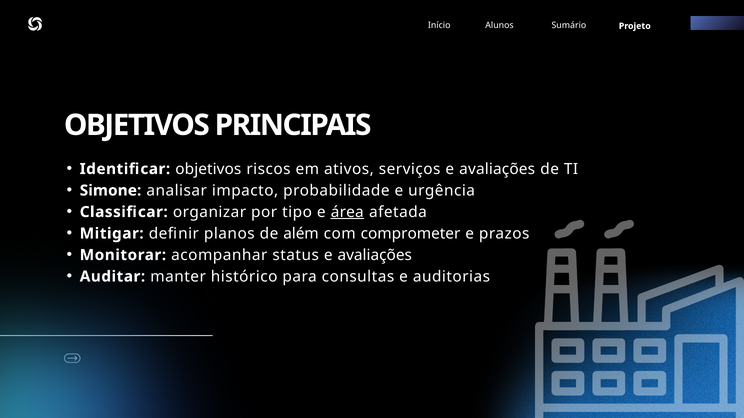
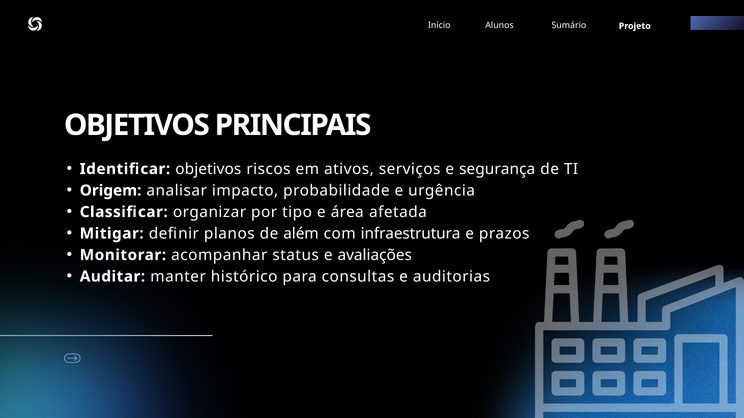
serviços e avaliações: avaliações -> segurança
Simone: Simone -> Origem
área underline: present -> none
comprometer: comprometer -> infraestrutura
